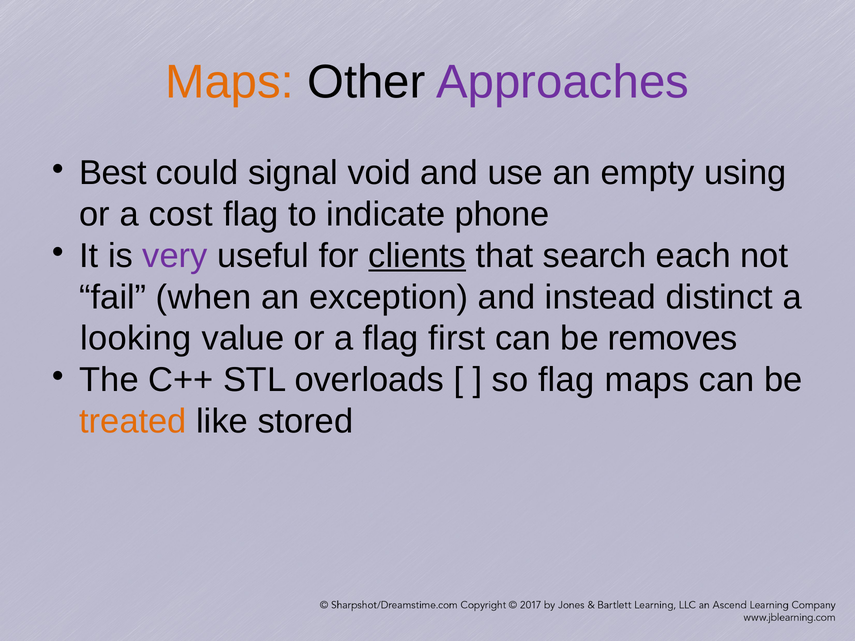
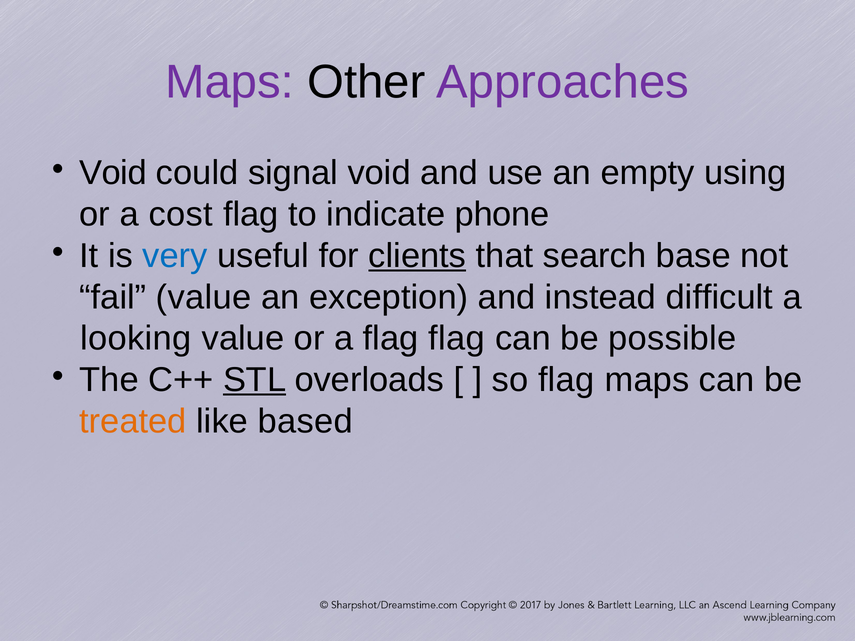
Maps at (230, 82) colour: orange -> purple
Best at (113, 173): Best -> Void
very colour: purple -> blue
each: each -> base
fail when: when -> value
distinct: distinct -> difficult
flag first: first -> flag
removes: removes -> possible
STL underline: none -> present
stored: stored -> based
